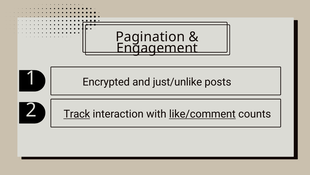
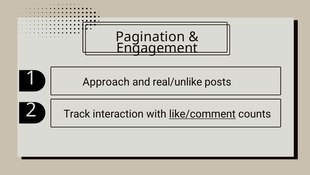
Encrypted: Encrypted -> Approach
just/unlike: just/unlike -> real/unlike
Track underline: present -> none
